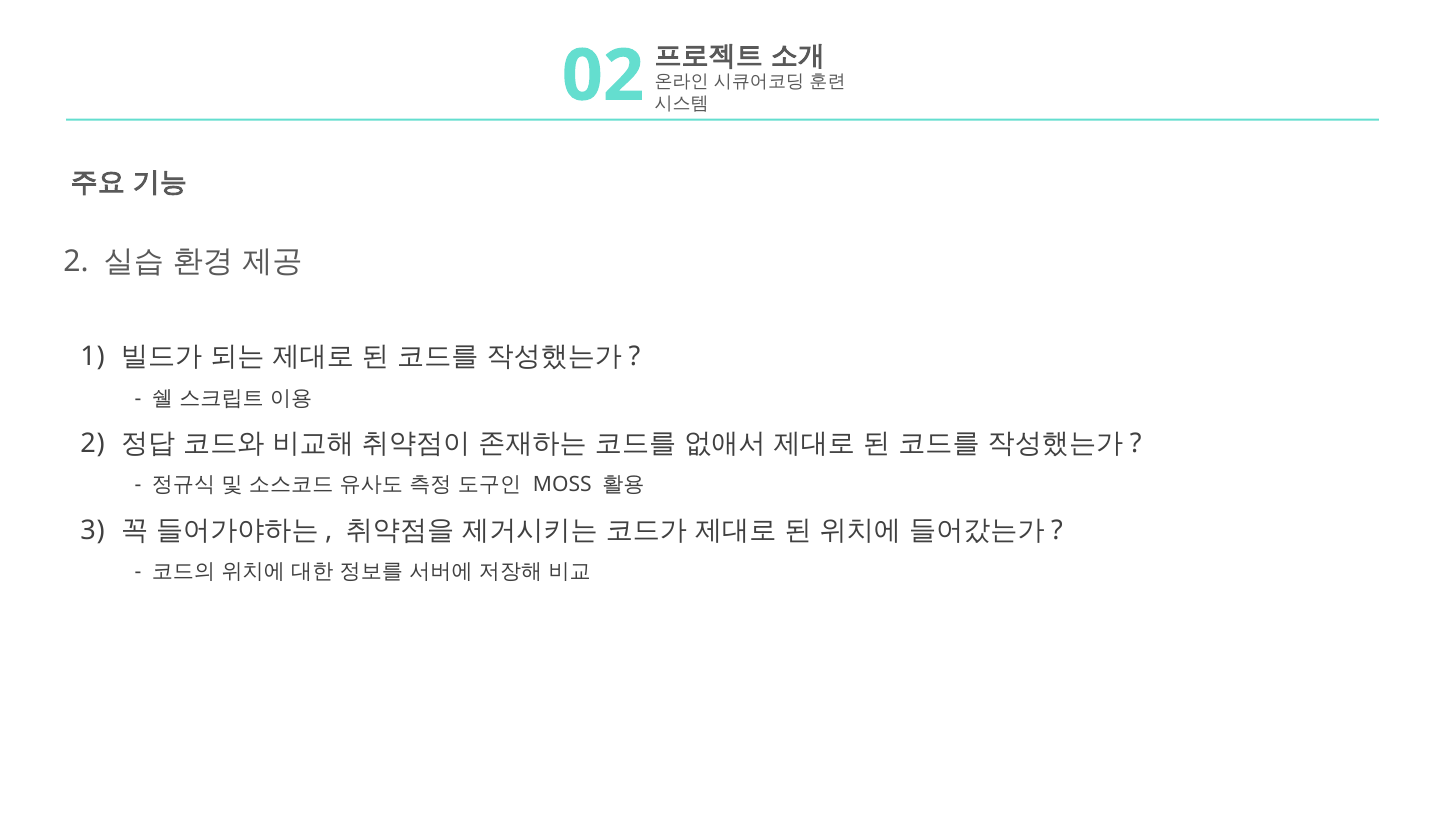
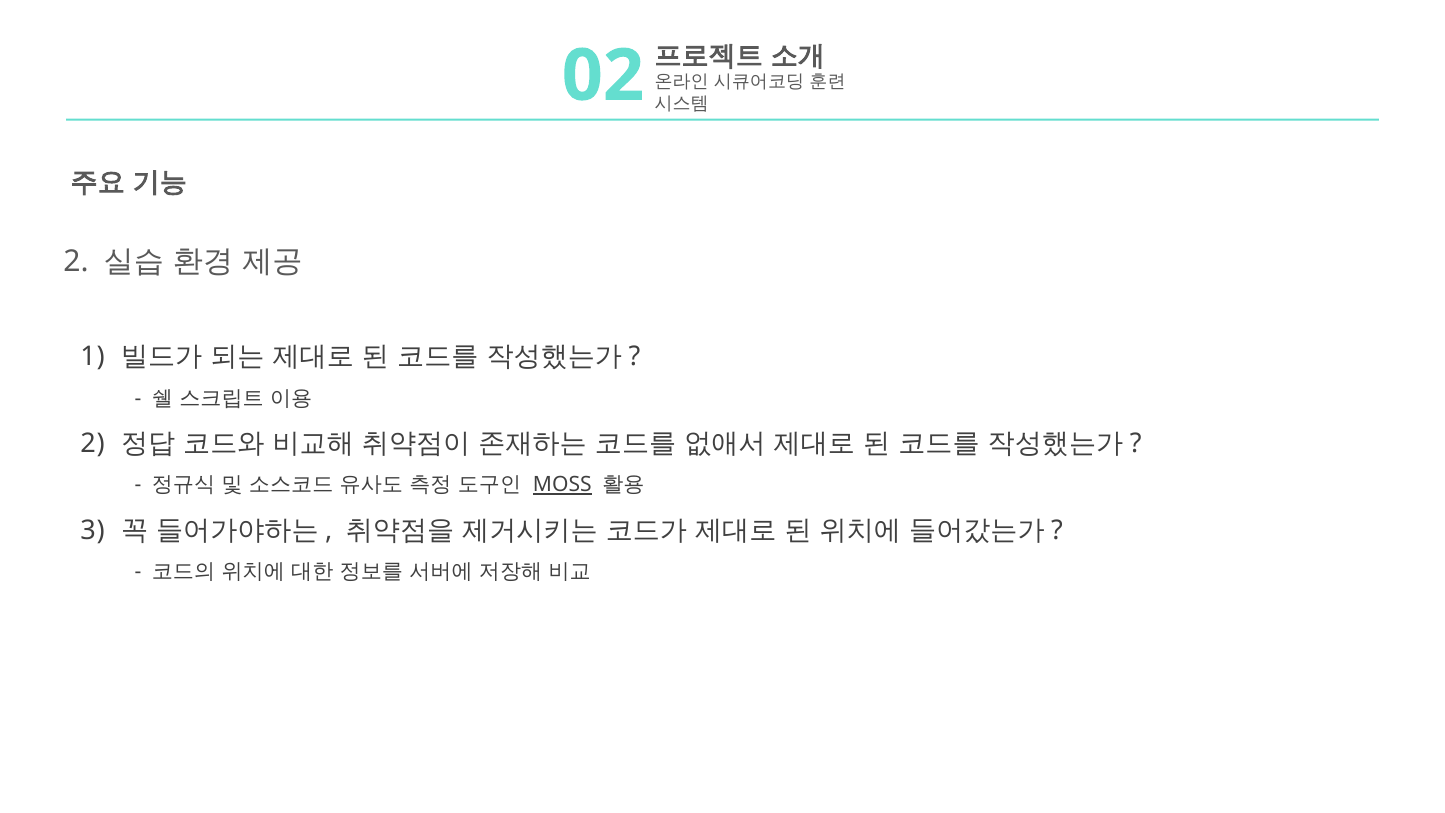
MOSS underline: none -> present
